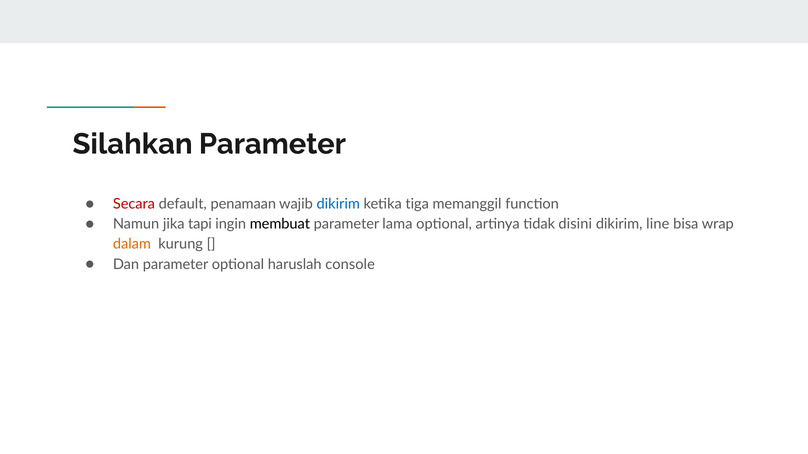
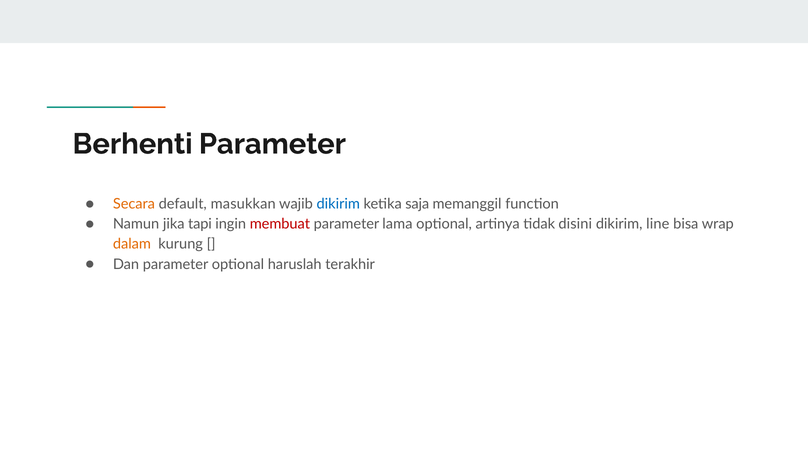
Silahkan: Silahkan -> Berhenti
Secara colour: red -> orange
penamaan: penamaan -> masukkan
tiga: tiga -> saja
membuat colour: black -> red
console: console -> terakhir
